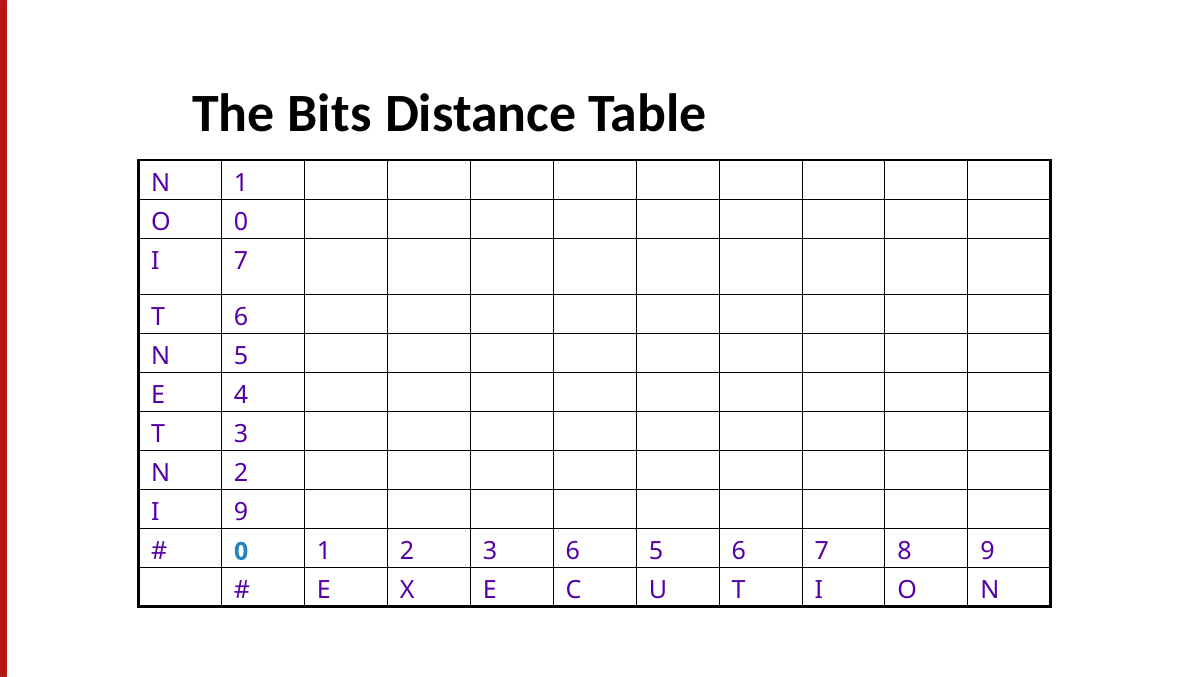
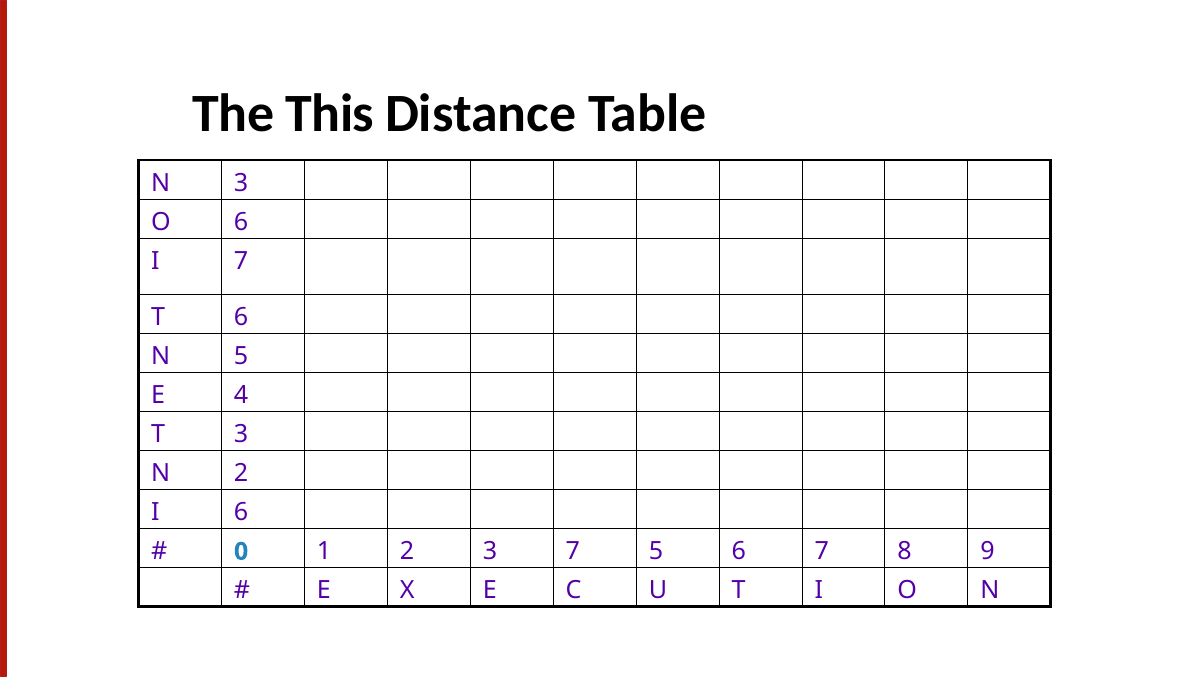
Bits: Bits -> This
N 1: 1 -> 3
O 0: 0 -> 6
I 9: 9 -> 6
3 6: 6 -> 7
